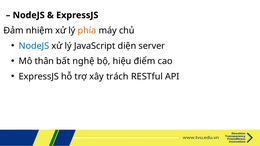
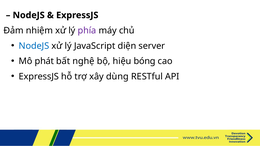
phía colour: orange -> purple
thân: thân -> phát
điểm: điểm -> bóng
trách: trách -> dùng
